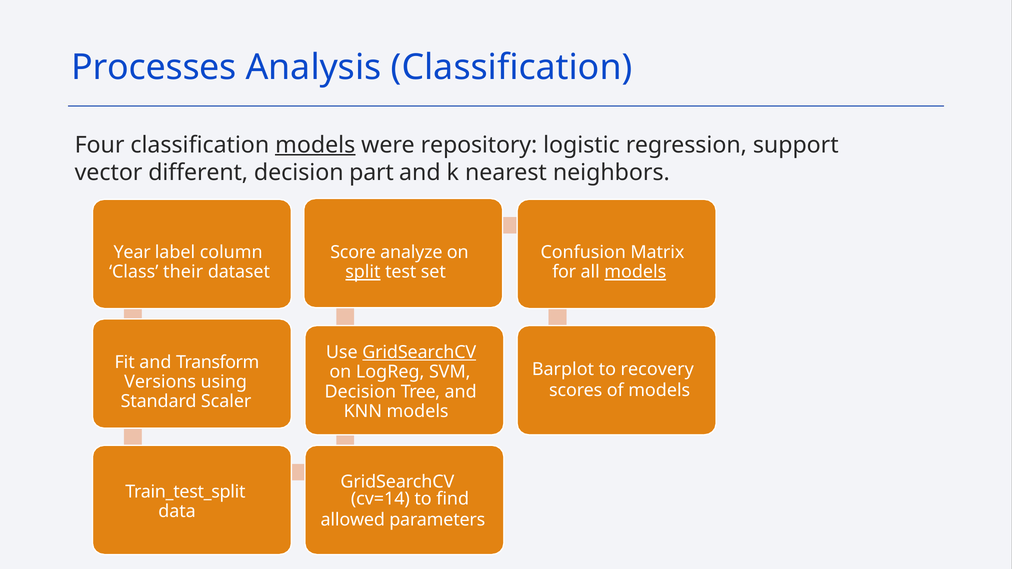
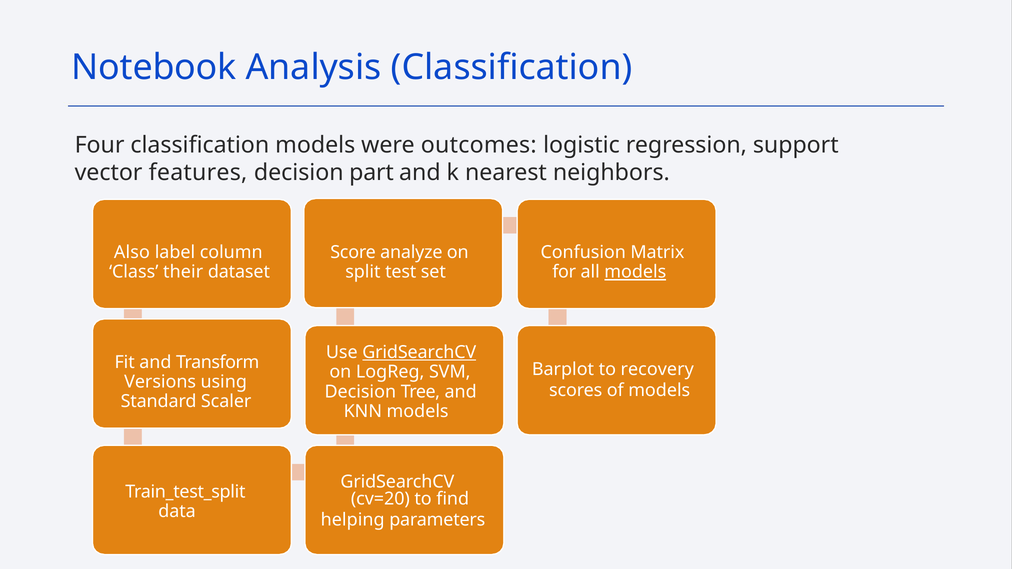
Processes: Processes -> Notebook
models at (315, 145) underline: present -> none
repository: repository -> outcomes
different: different -> features
Year: Year -> Also
split underline: present -> none
cv=14: cv=14 -> cv=20
allowed: allowed -> helping
